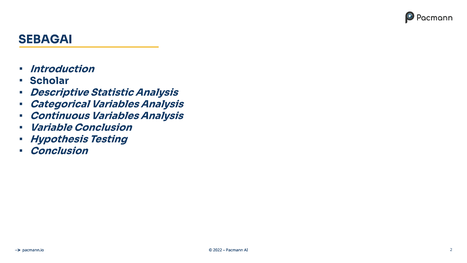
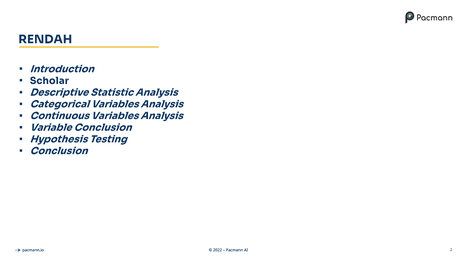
SEBAGAI: SEBAGAI -> RENDAH
